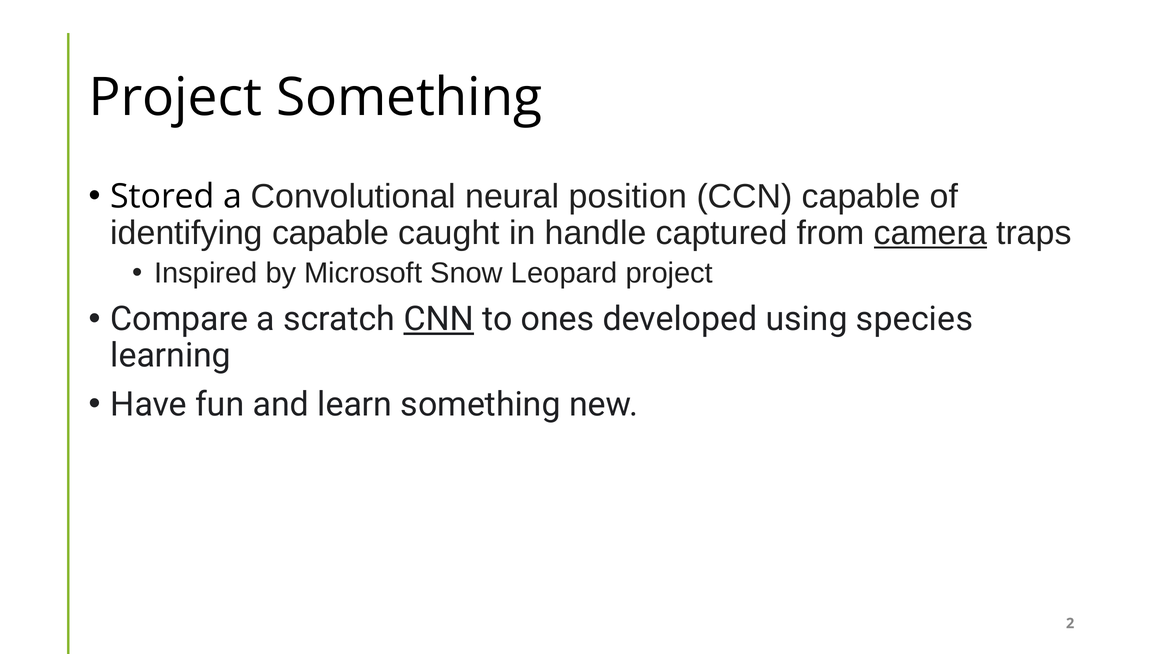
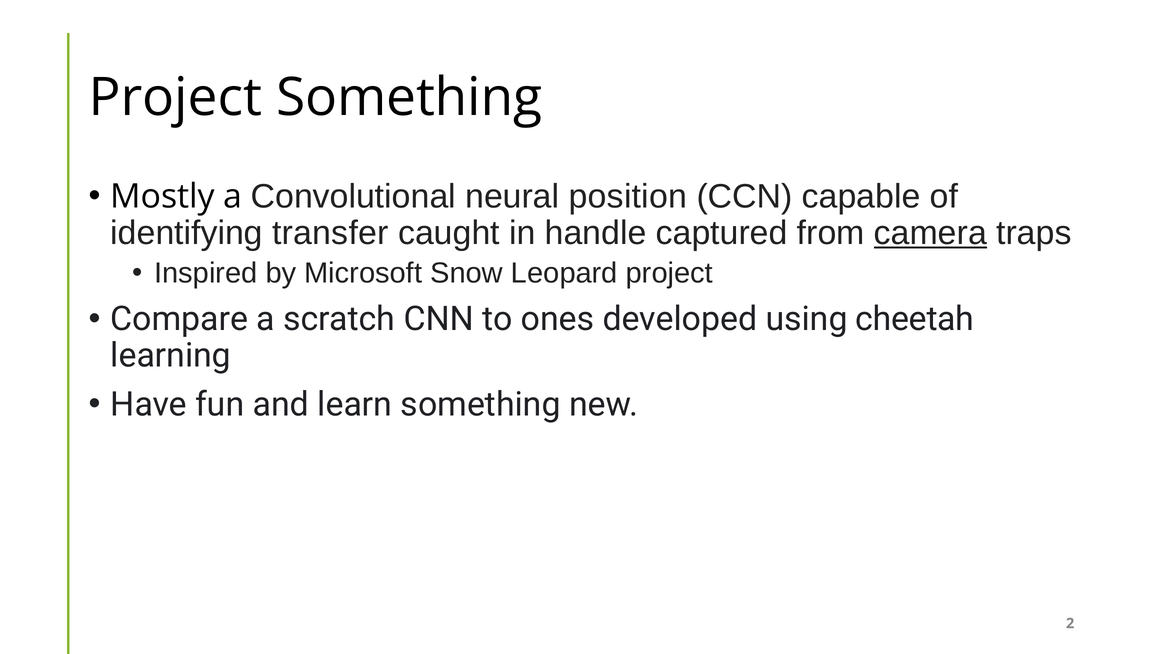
Stored: Stored -> Mostly
identifying capable: capable -> transfer
CNN underline: present -> none
species: species -> cheetah
